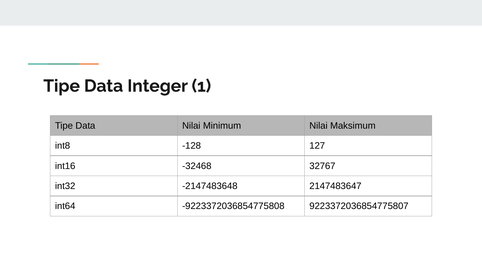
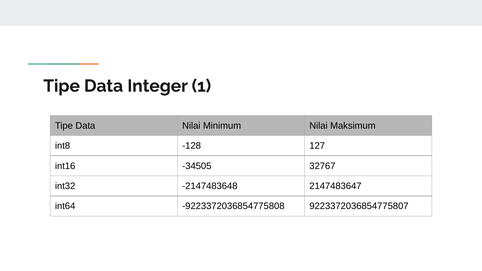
-32468: -32468 -> -34505
